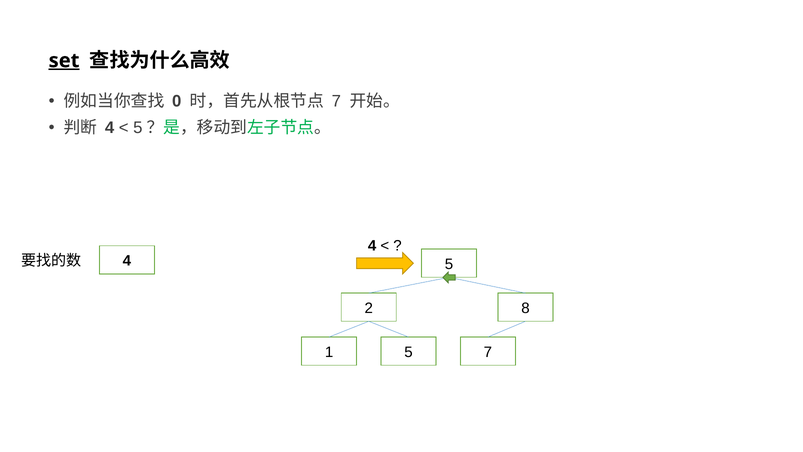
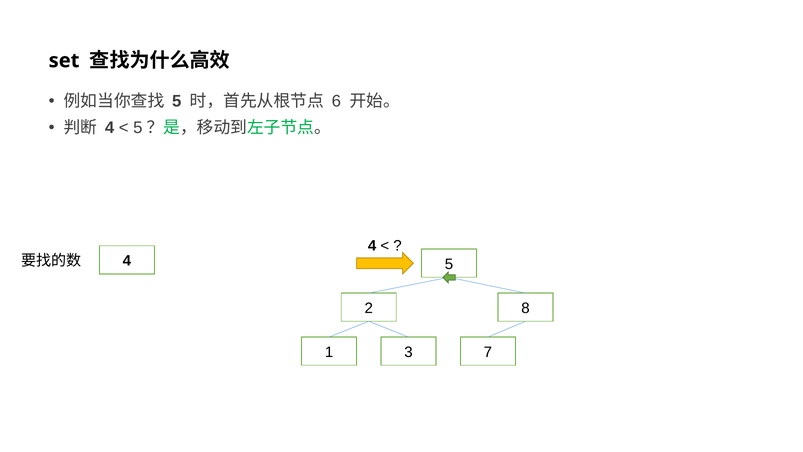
set underline: present -> none
0 at (177, 101): 0 -> 5
7 at (336, 101): 7 -> 6
1 5: 5 -> 3
